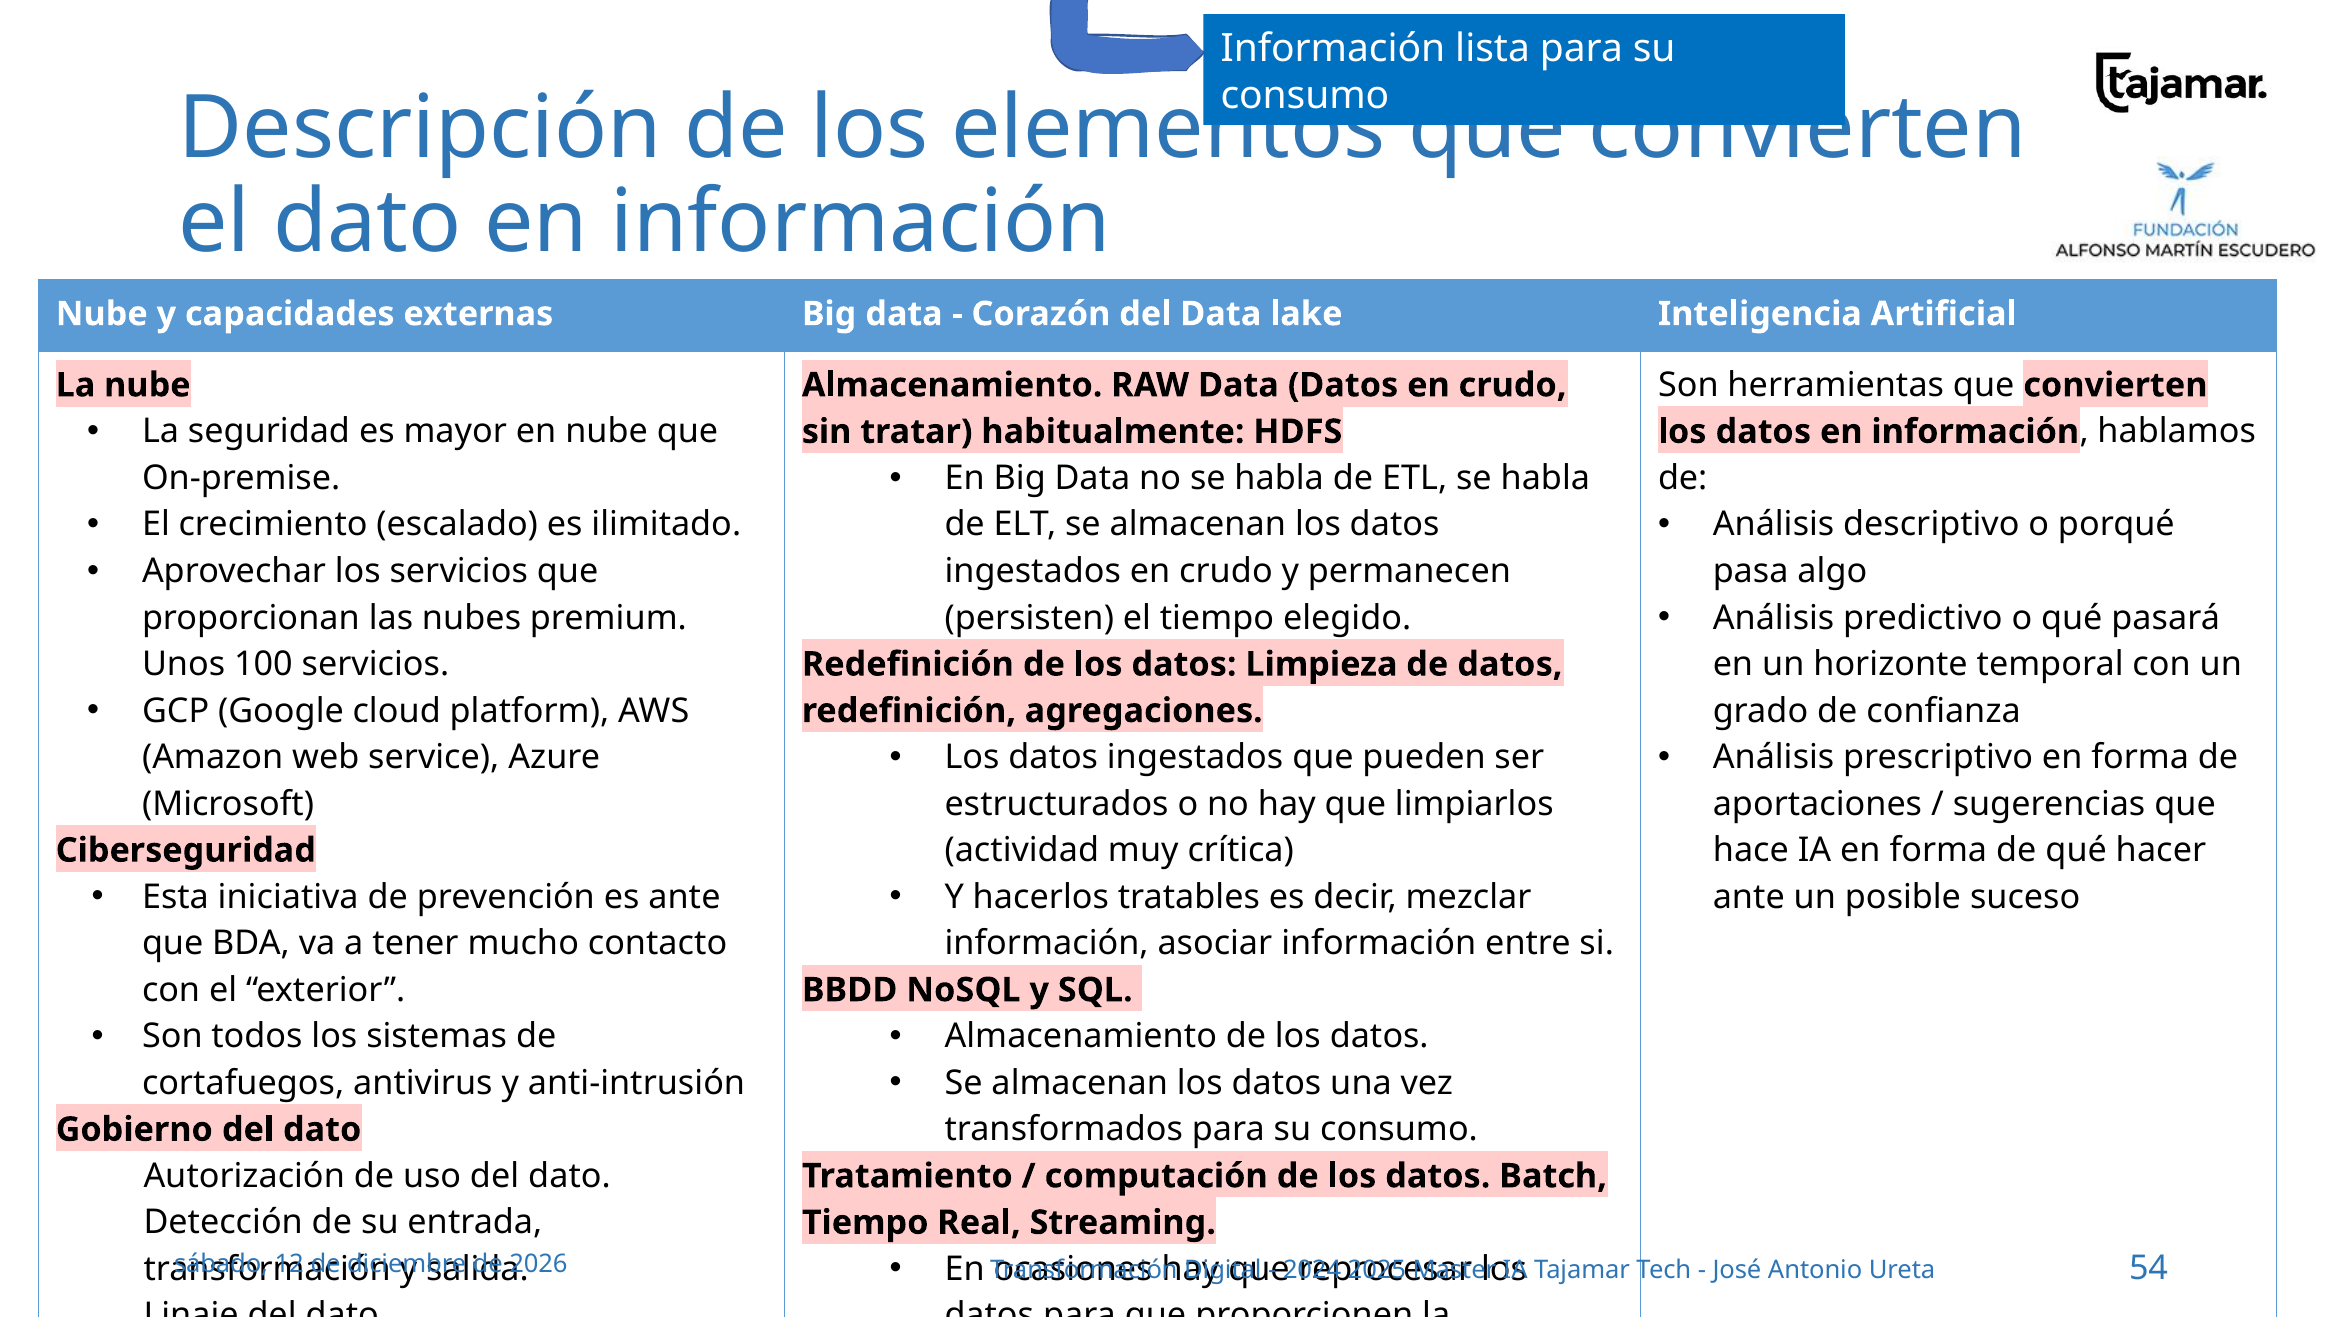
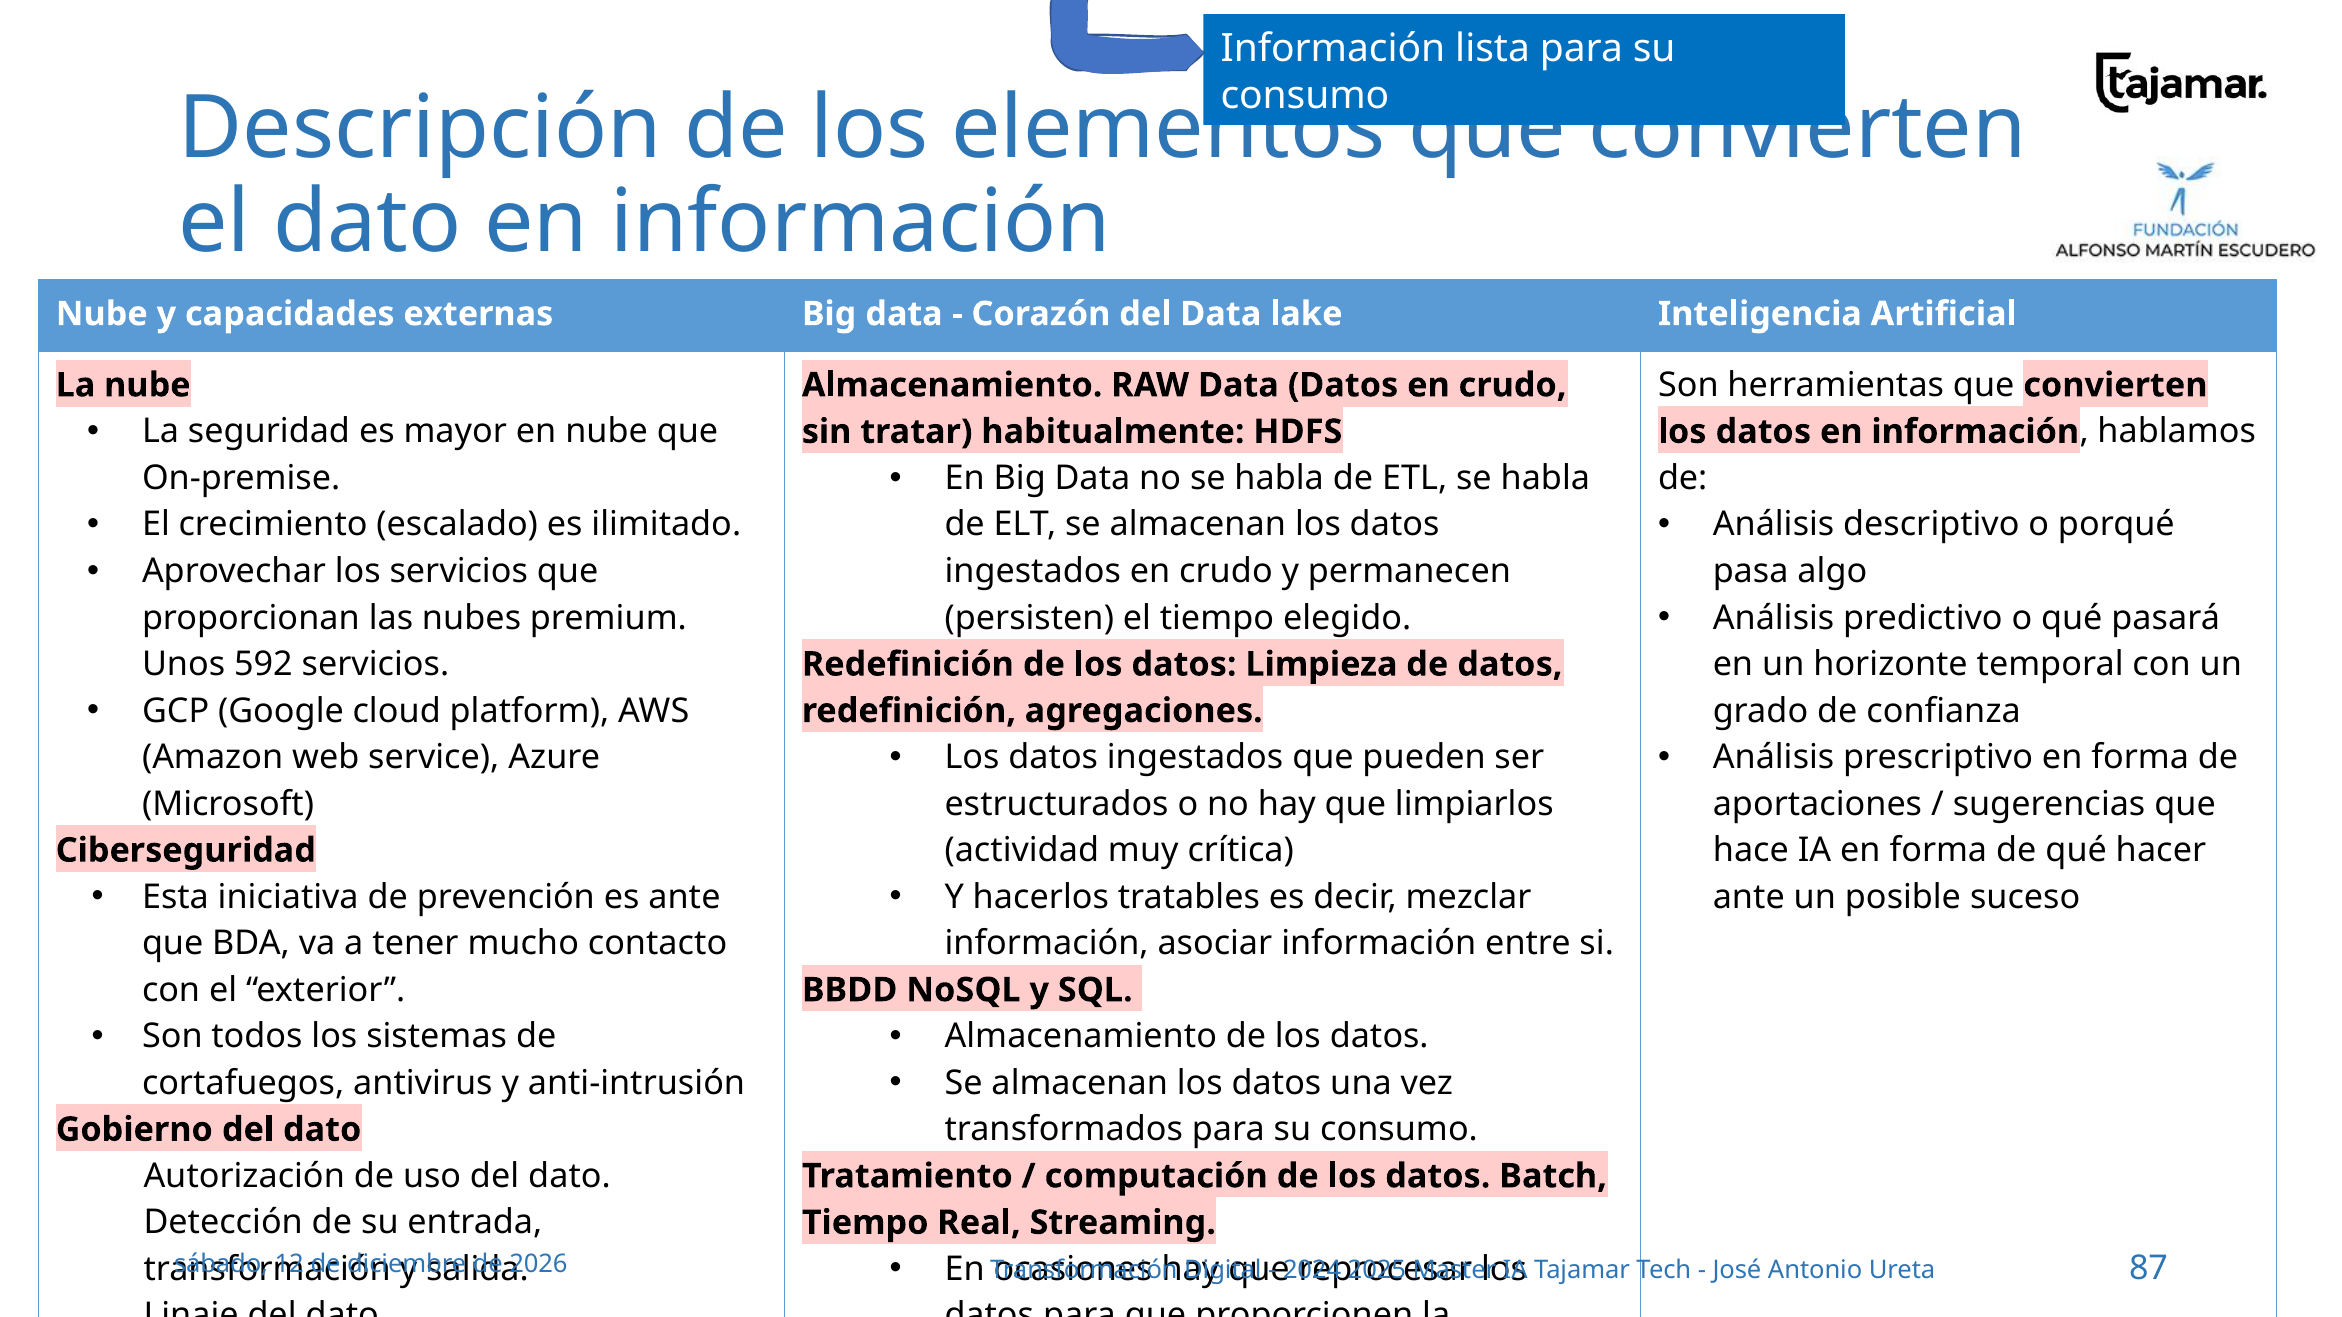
100: 100 -> 592
54: 54 -> 87
